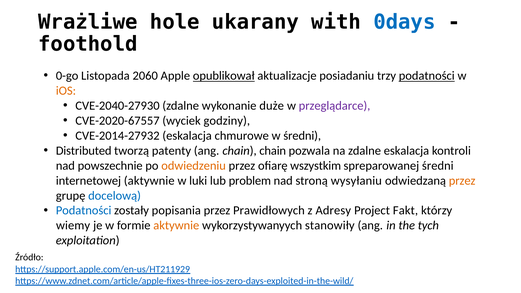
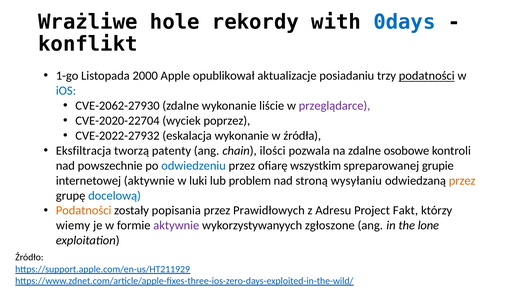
ukarany: ukarany -> rekordy
foothold: foothold -> konflikt
0-go: 0-go -> 1-go
2060: 2060 -> 2000
opublikował underline: present -> none
iOS colour: orange -> blue
CVE-2040-27930: CVE-2040-27930 -> CVE-2062-27930
duże: duże -> liście
CVE-2020-67557: CVE-2020-67557 -> CVE-2020-22704
godziny: godziny -> poprzez
CVE-2014-27932: CVE-2014-27932 -> CVE-2022-27932
eskalacja chmurowe: chmurowe -> wykonanie
w średni: średni -> źródła
Distributed: Distributed -> Eksfiltracja
chain chain: chain -> ilości
zdalne eskalacja: eskalacja -> osobowe
odwiedzeniu colour: orange -> blue
spreparowanej średni: średni -> grupie
Podatności at (84, 211) colour: blue -> orange
Adresy: Adresy -> Adresu
aktywnie at (176, 226) colour: orange -> purple
stanowiły: stanowiły -> zgłoszone
tych: tych -> lone
